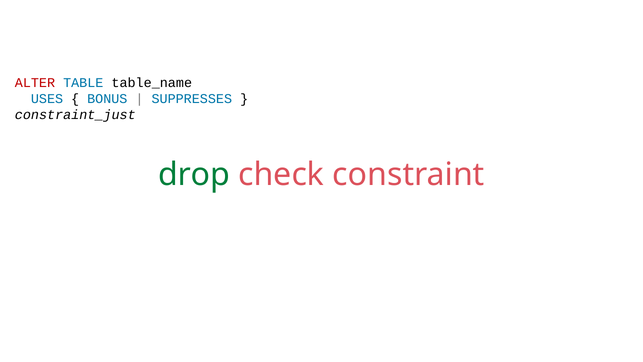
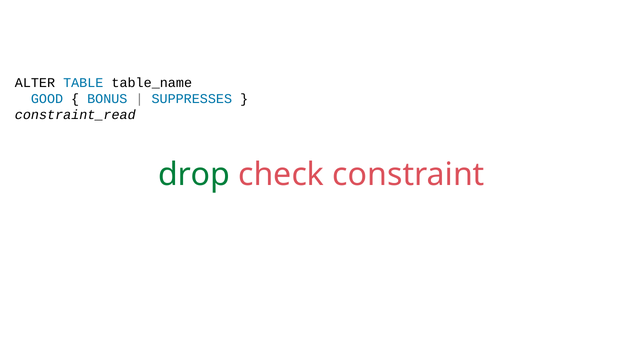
ALTER colour: red -> black
USES: USES -> GOOD
constraint_just: constraint_just -> constraint_read
